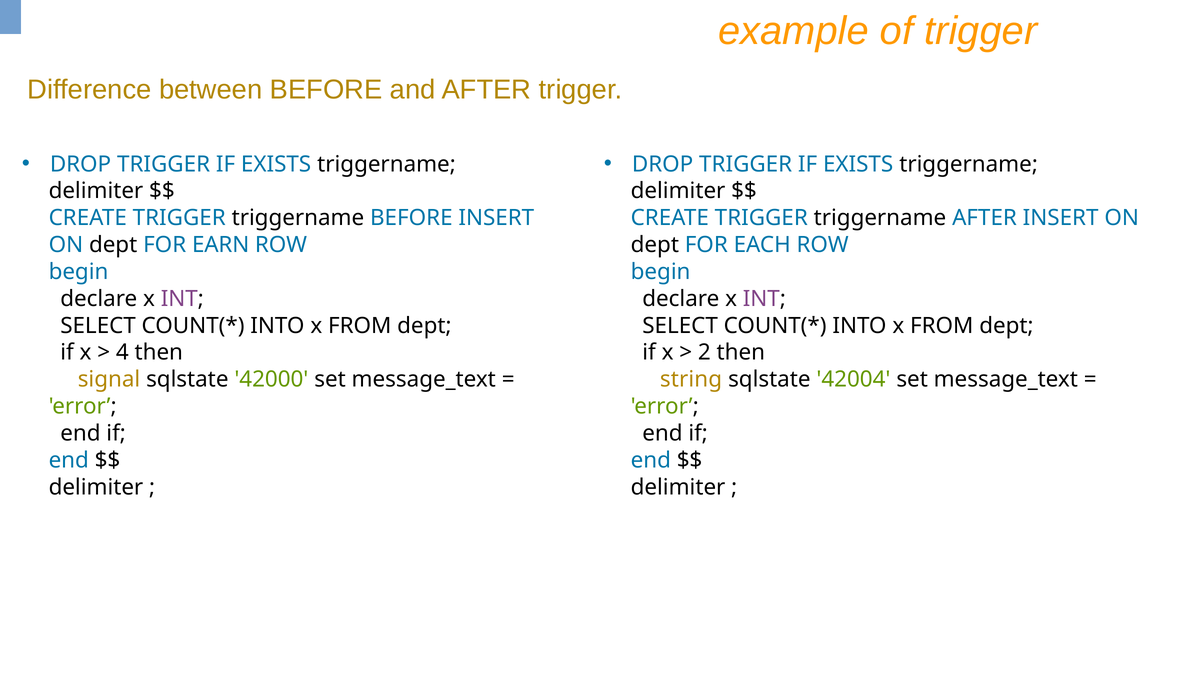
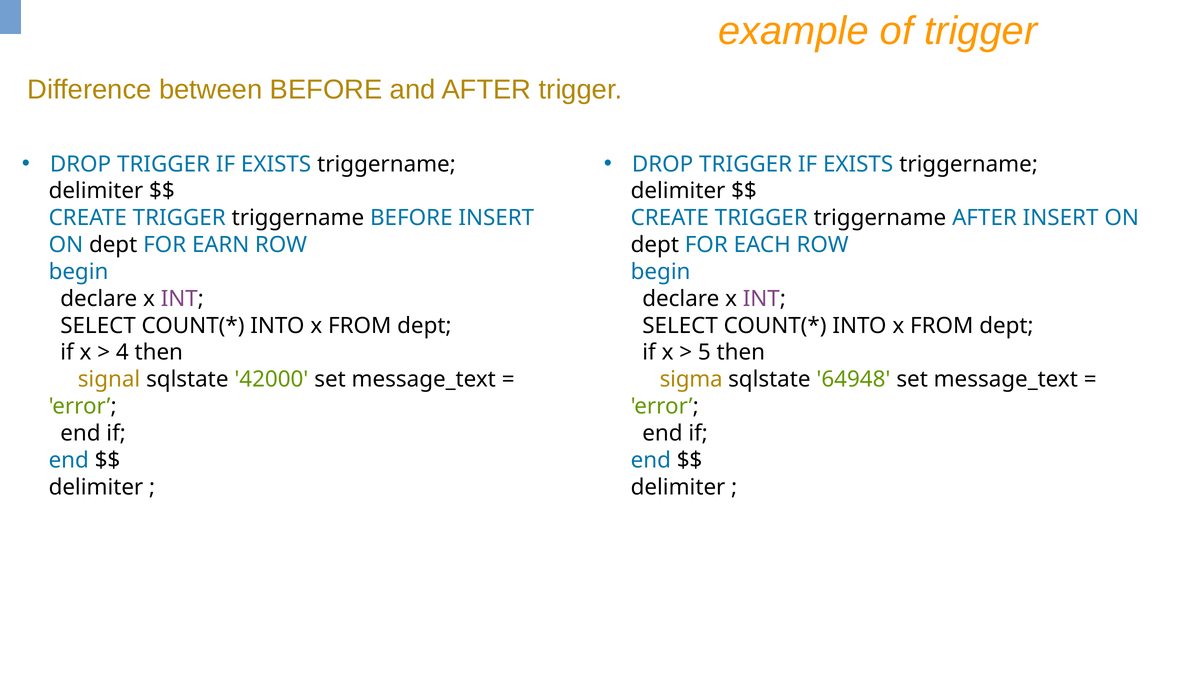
2: 2 -> 5
string: string -> sigma
42004: 42004 -> 64948
